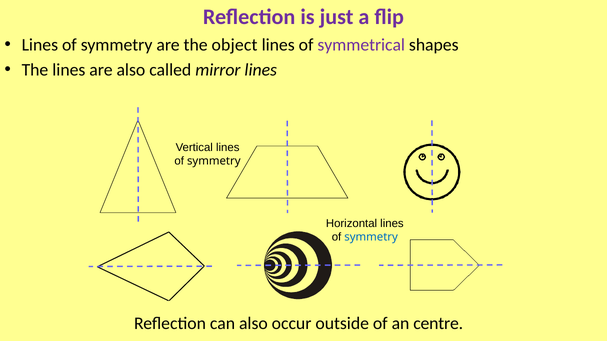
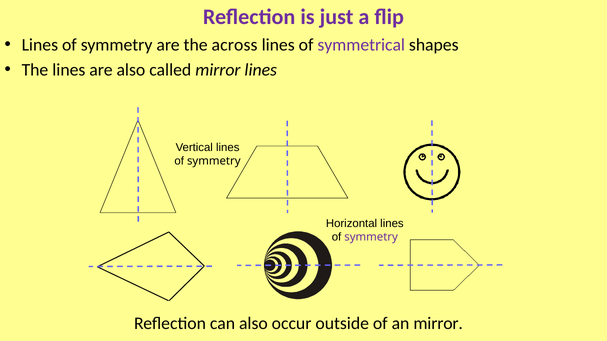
object: object -> across
symmetry at (371, 237) colour: blue -> purple
an centre: centre -> mirror
